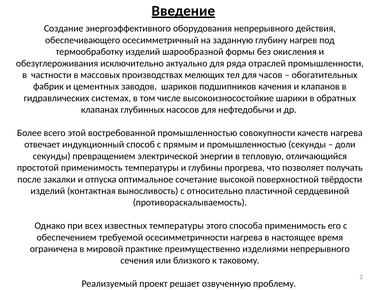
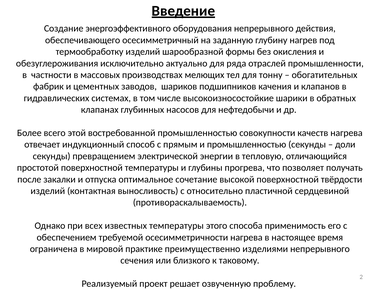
часов: часов -> тонну
простотой применимость: применимость -> поверхностной
